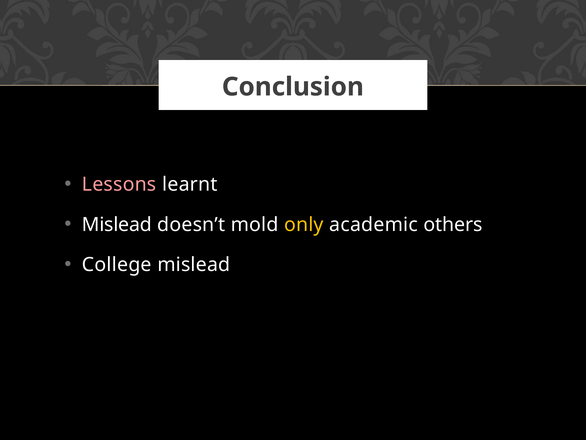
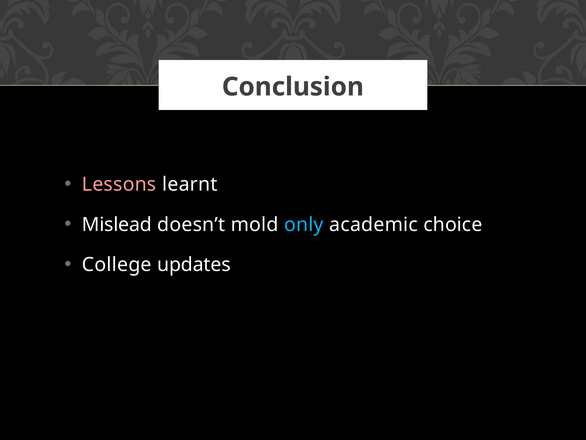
only colour: yellow -> light blue
others: others -> choice
College mislead: mislead -> updates
